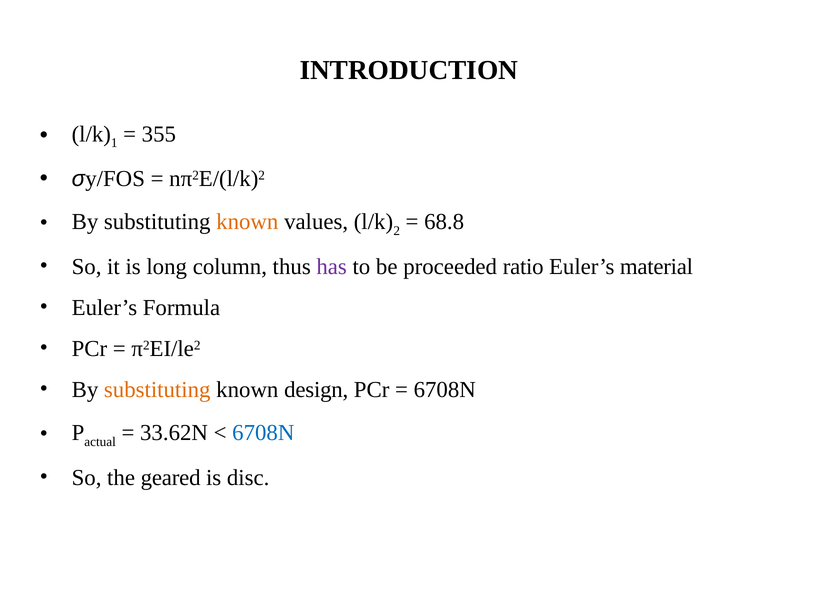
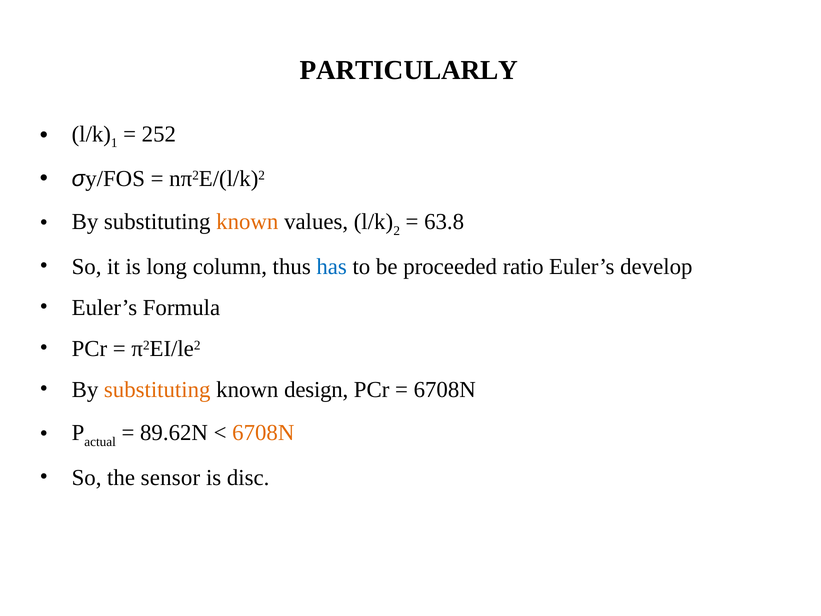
INTRODUCTION: INTRODUCTION -> PARTICULARLY
355: 355 -> 252
68.8: 68.8 -> 63.8
has colour: purple -> blue
material: material -> develop
33.62N: 33.62N -> 89.62N
6708N at (263, 433) colour: blue -> orange
geared: geared -> sensor
